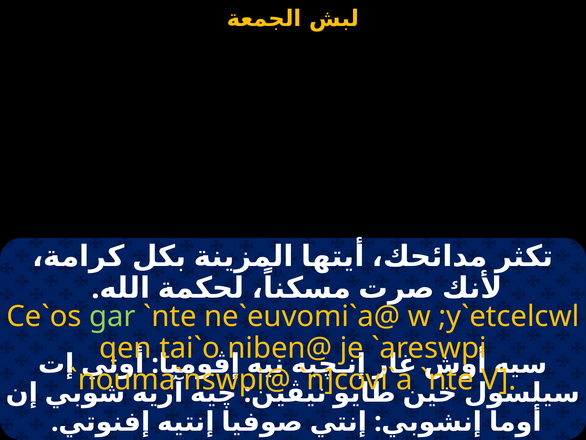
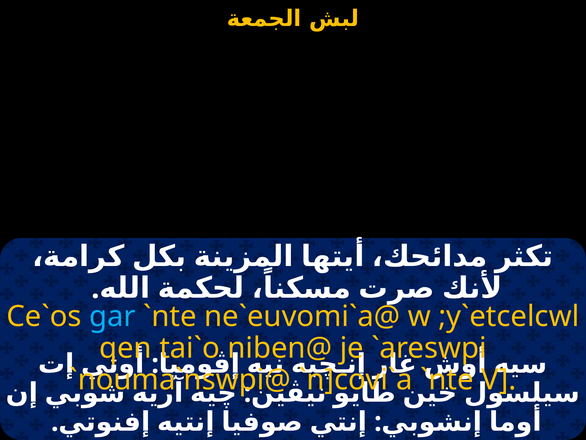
gar colour: light green -> light blue
